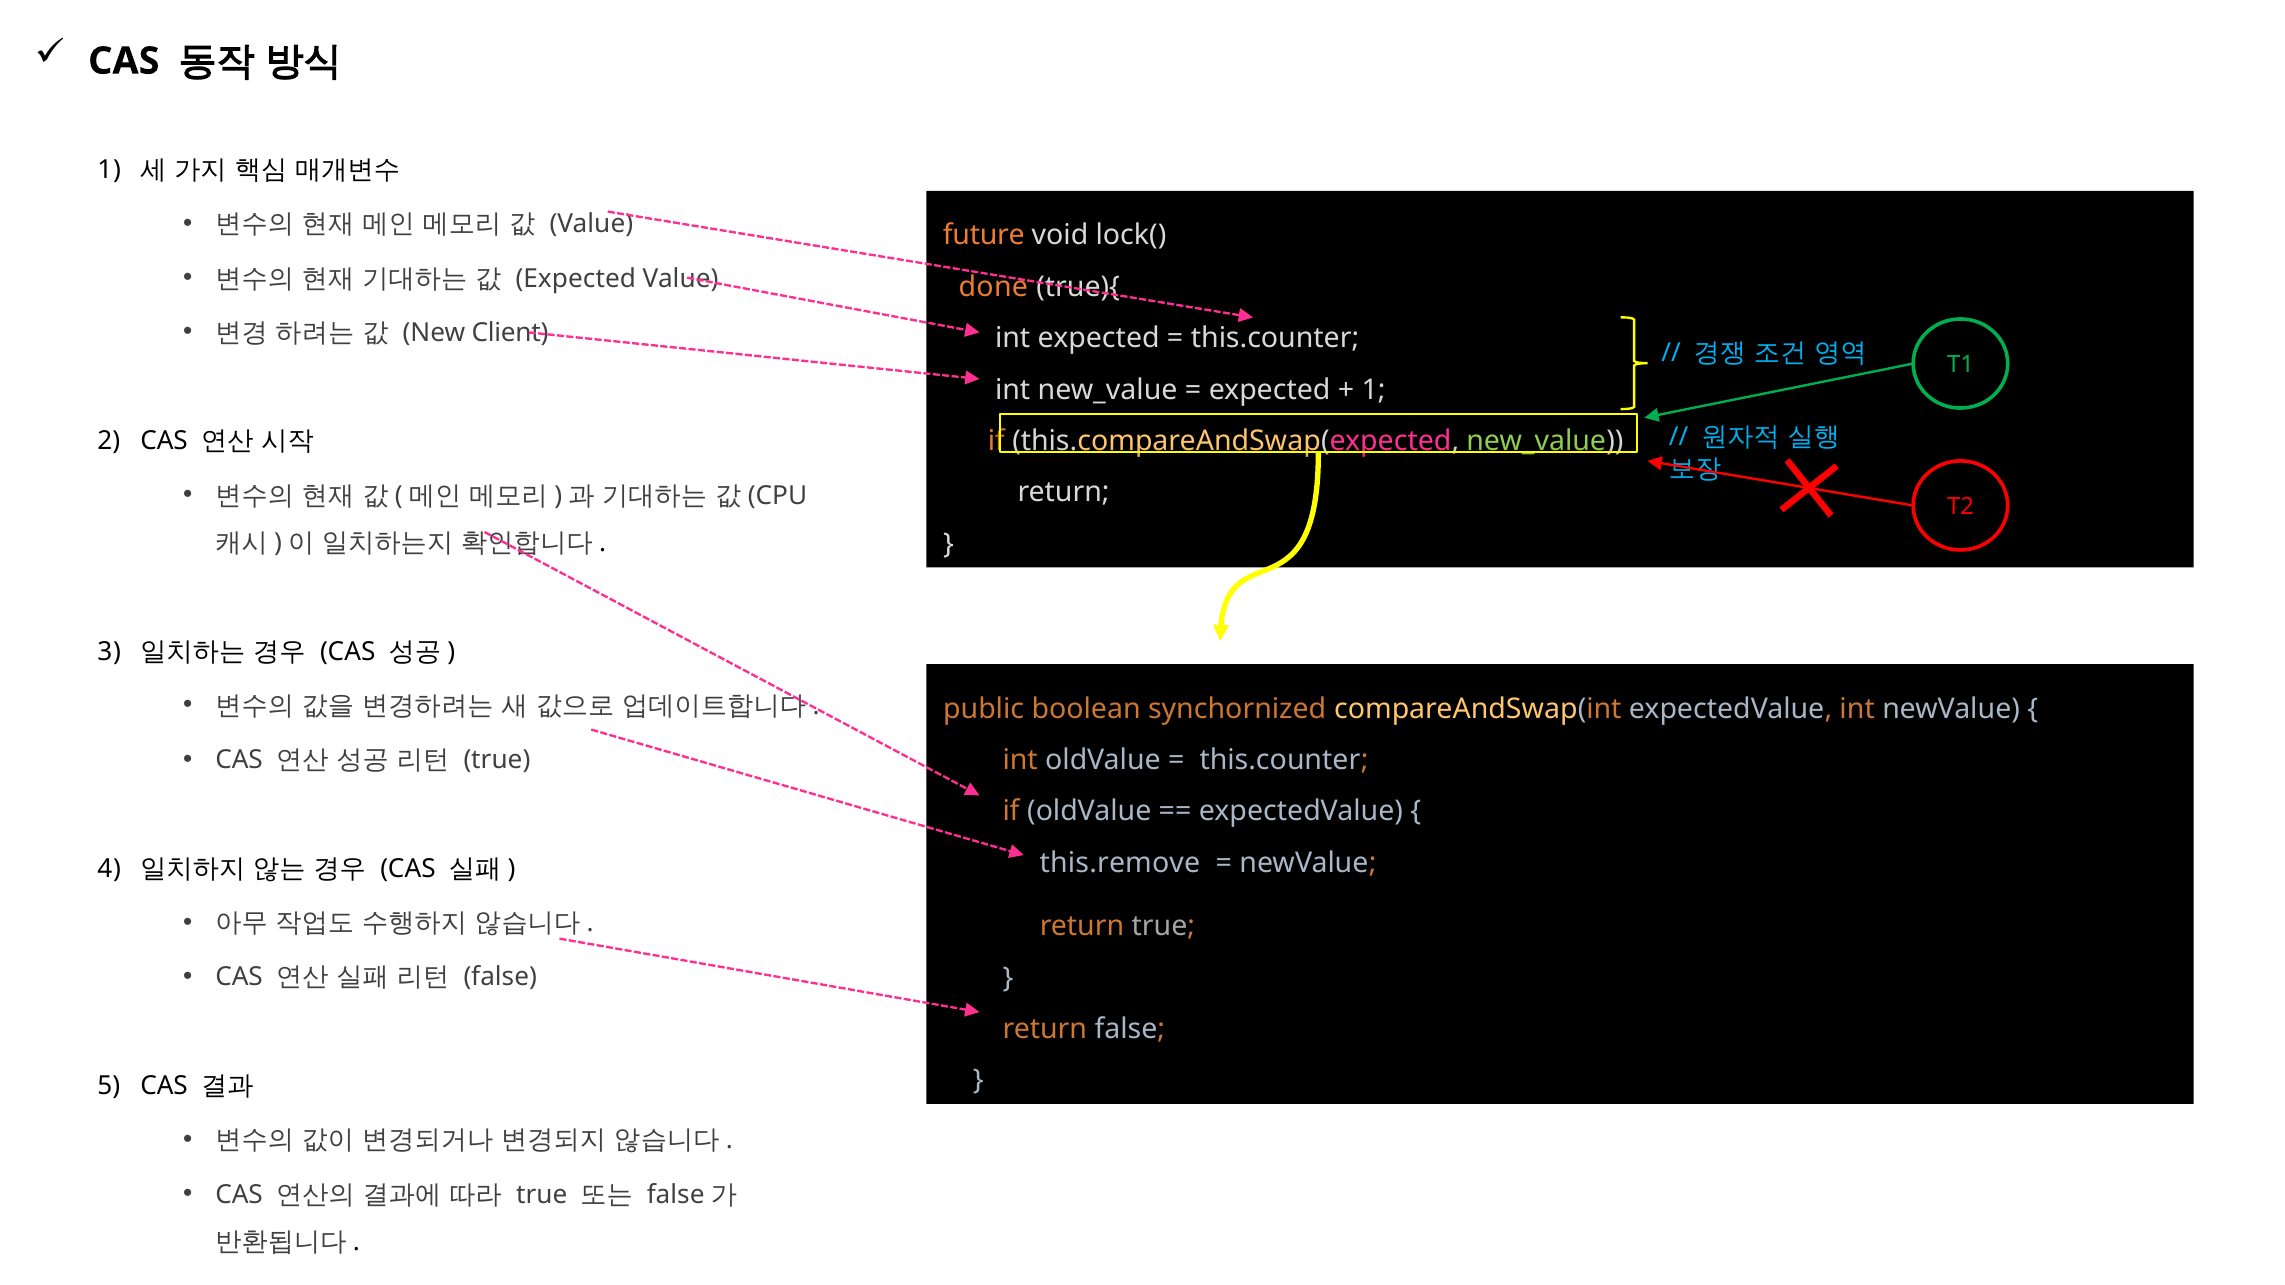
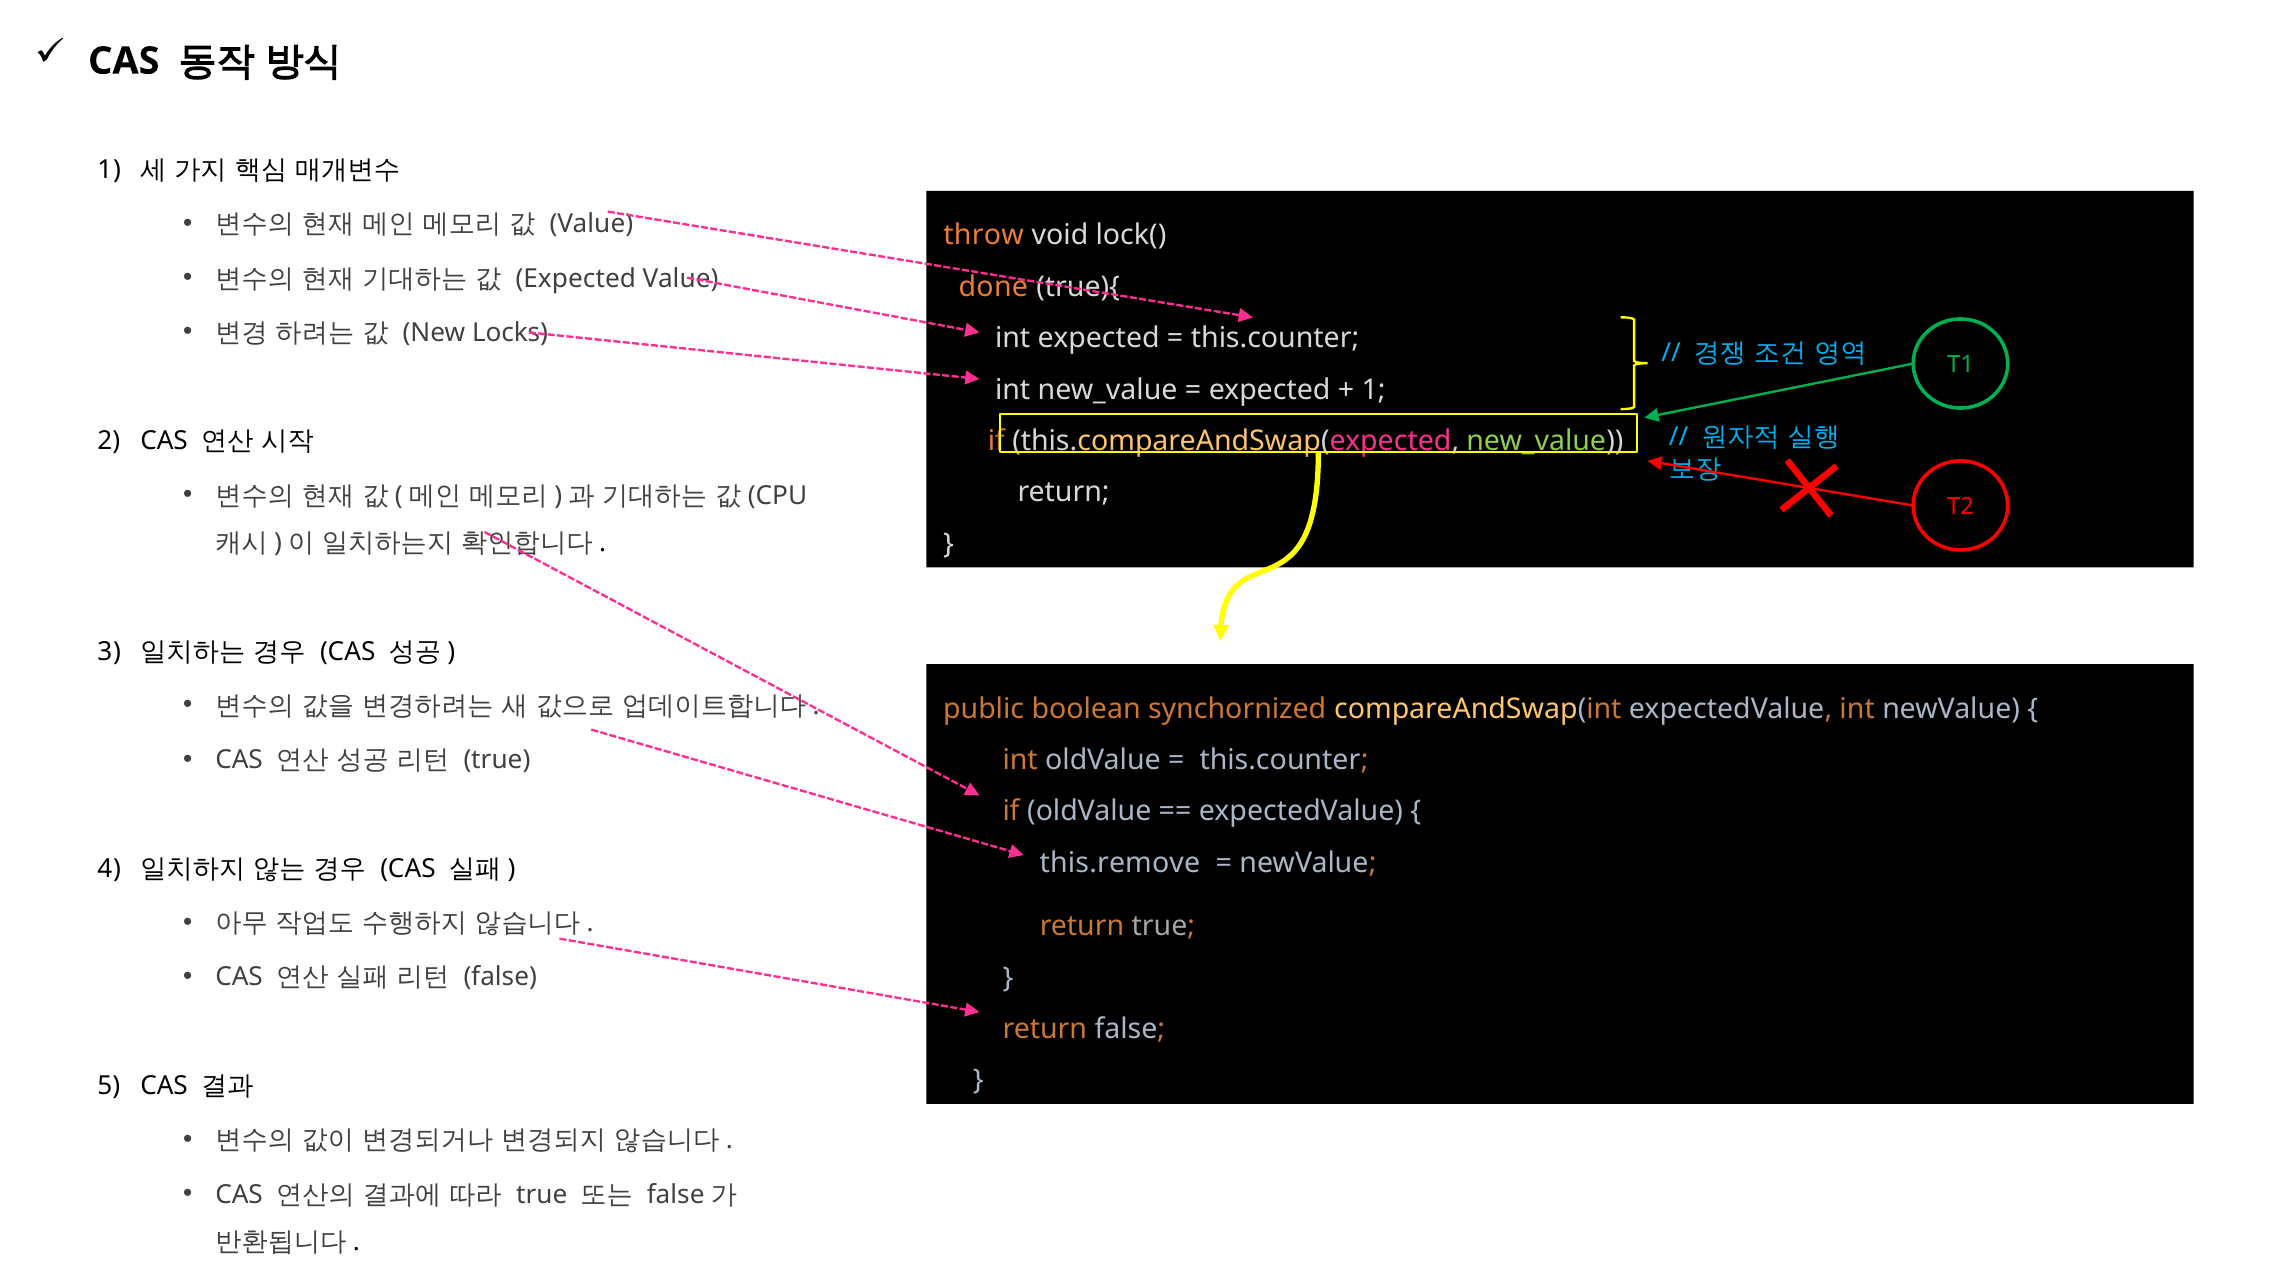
future: future -> throw
Client: Client -> Locks
